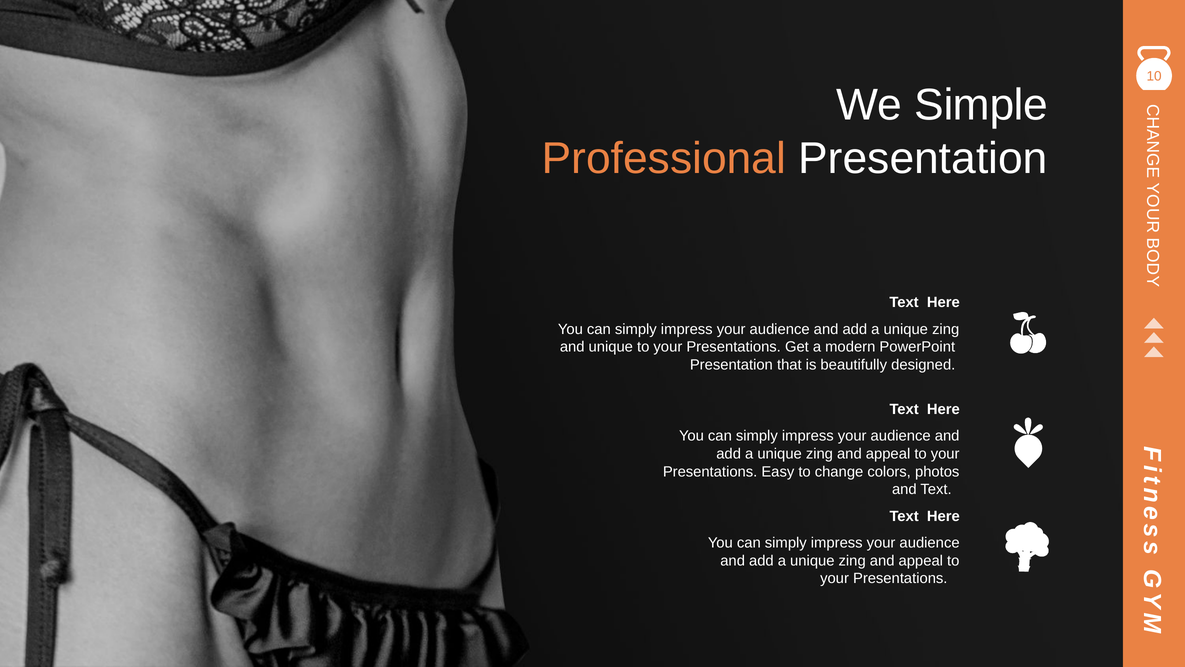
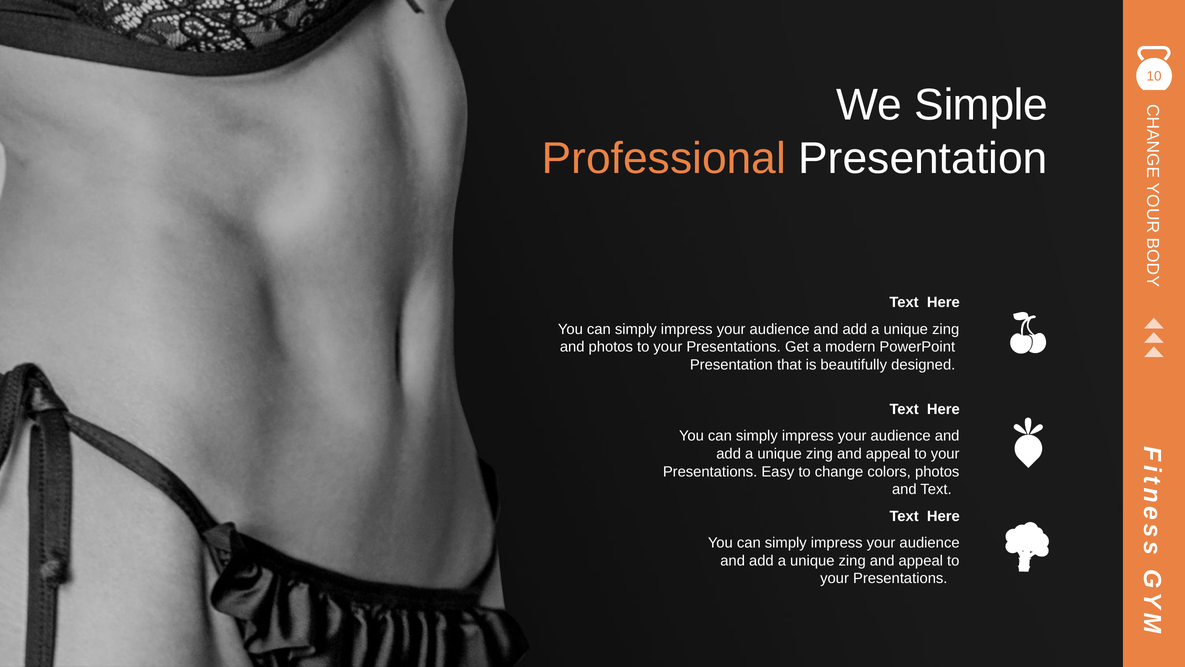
and unique: unique -> photos
